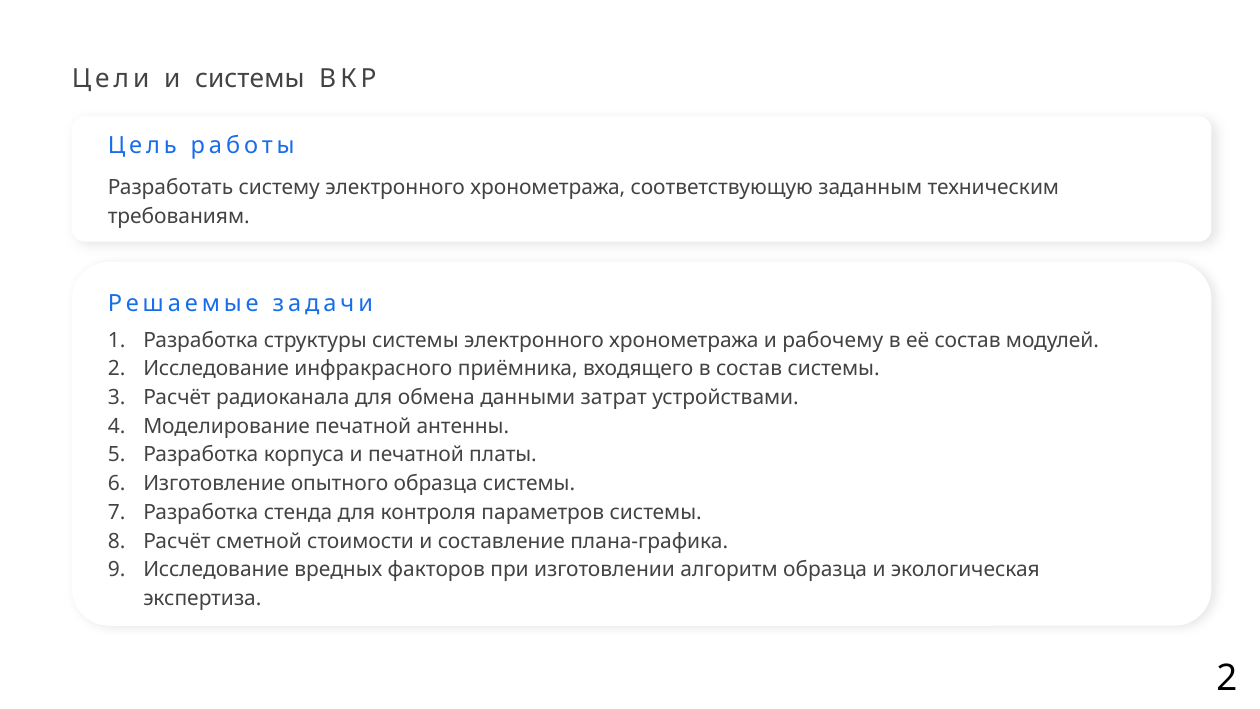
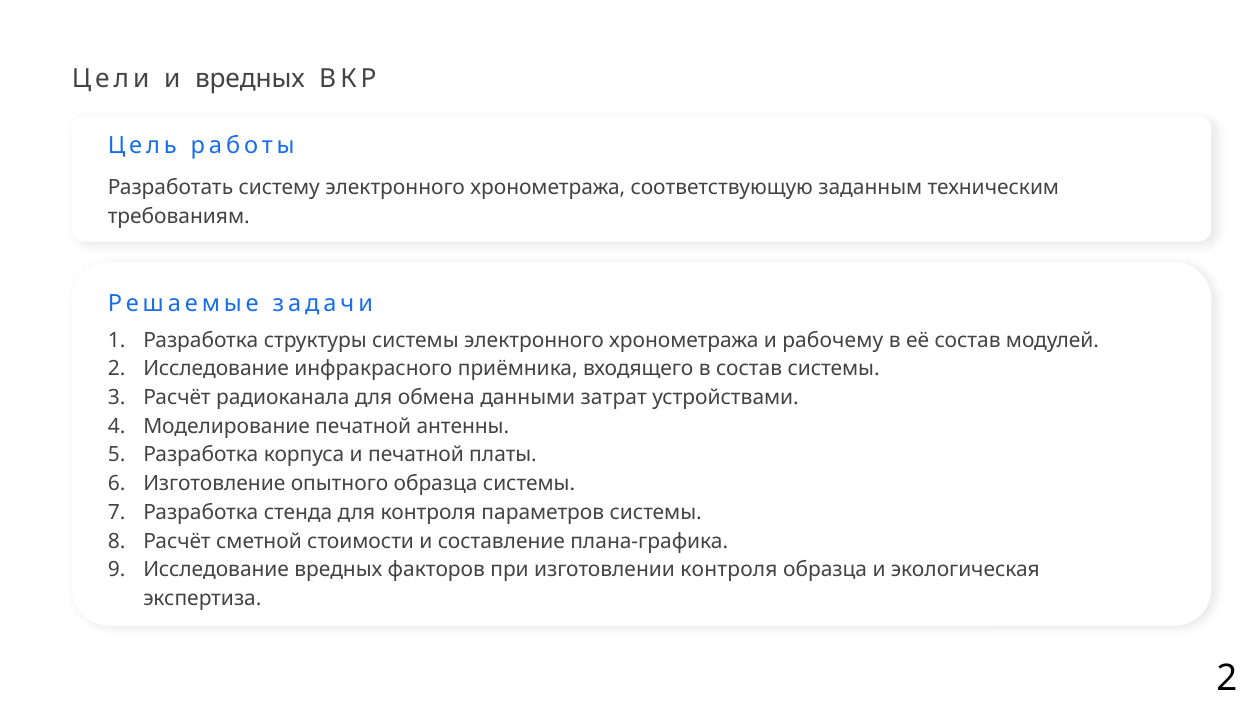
и системы: системы -> вредных
изготовлении алгоритм: алгоритм -> контроля
